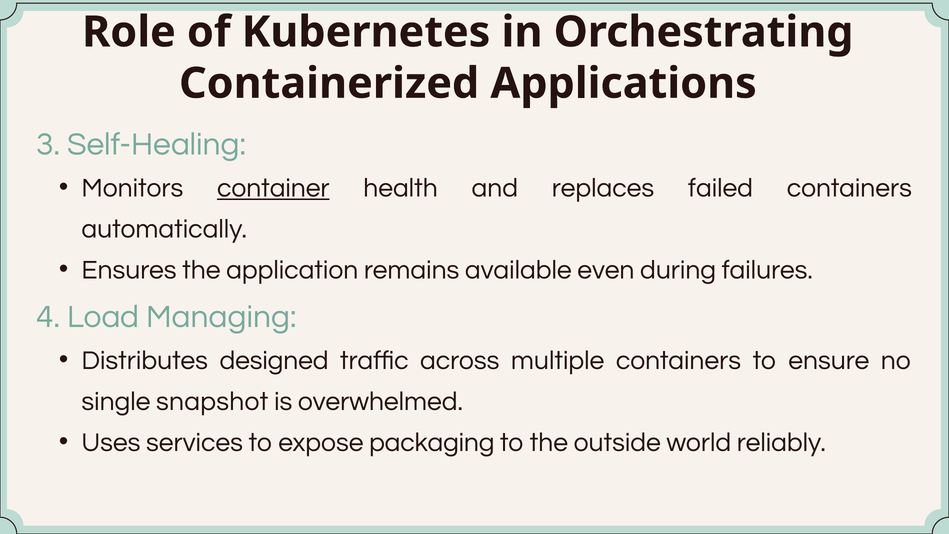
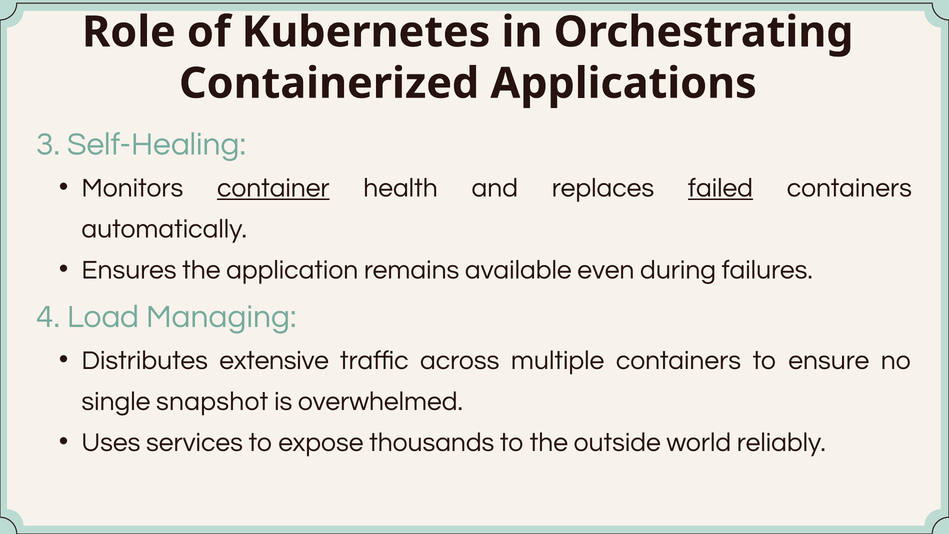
failed underline: none -> present
designed: designed -> extensive
packaging: packaging -> thousands
